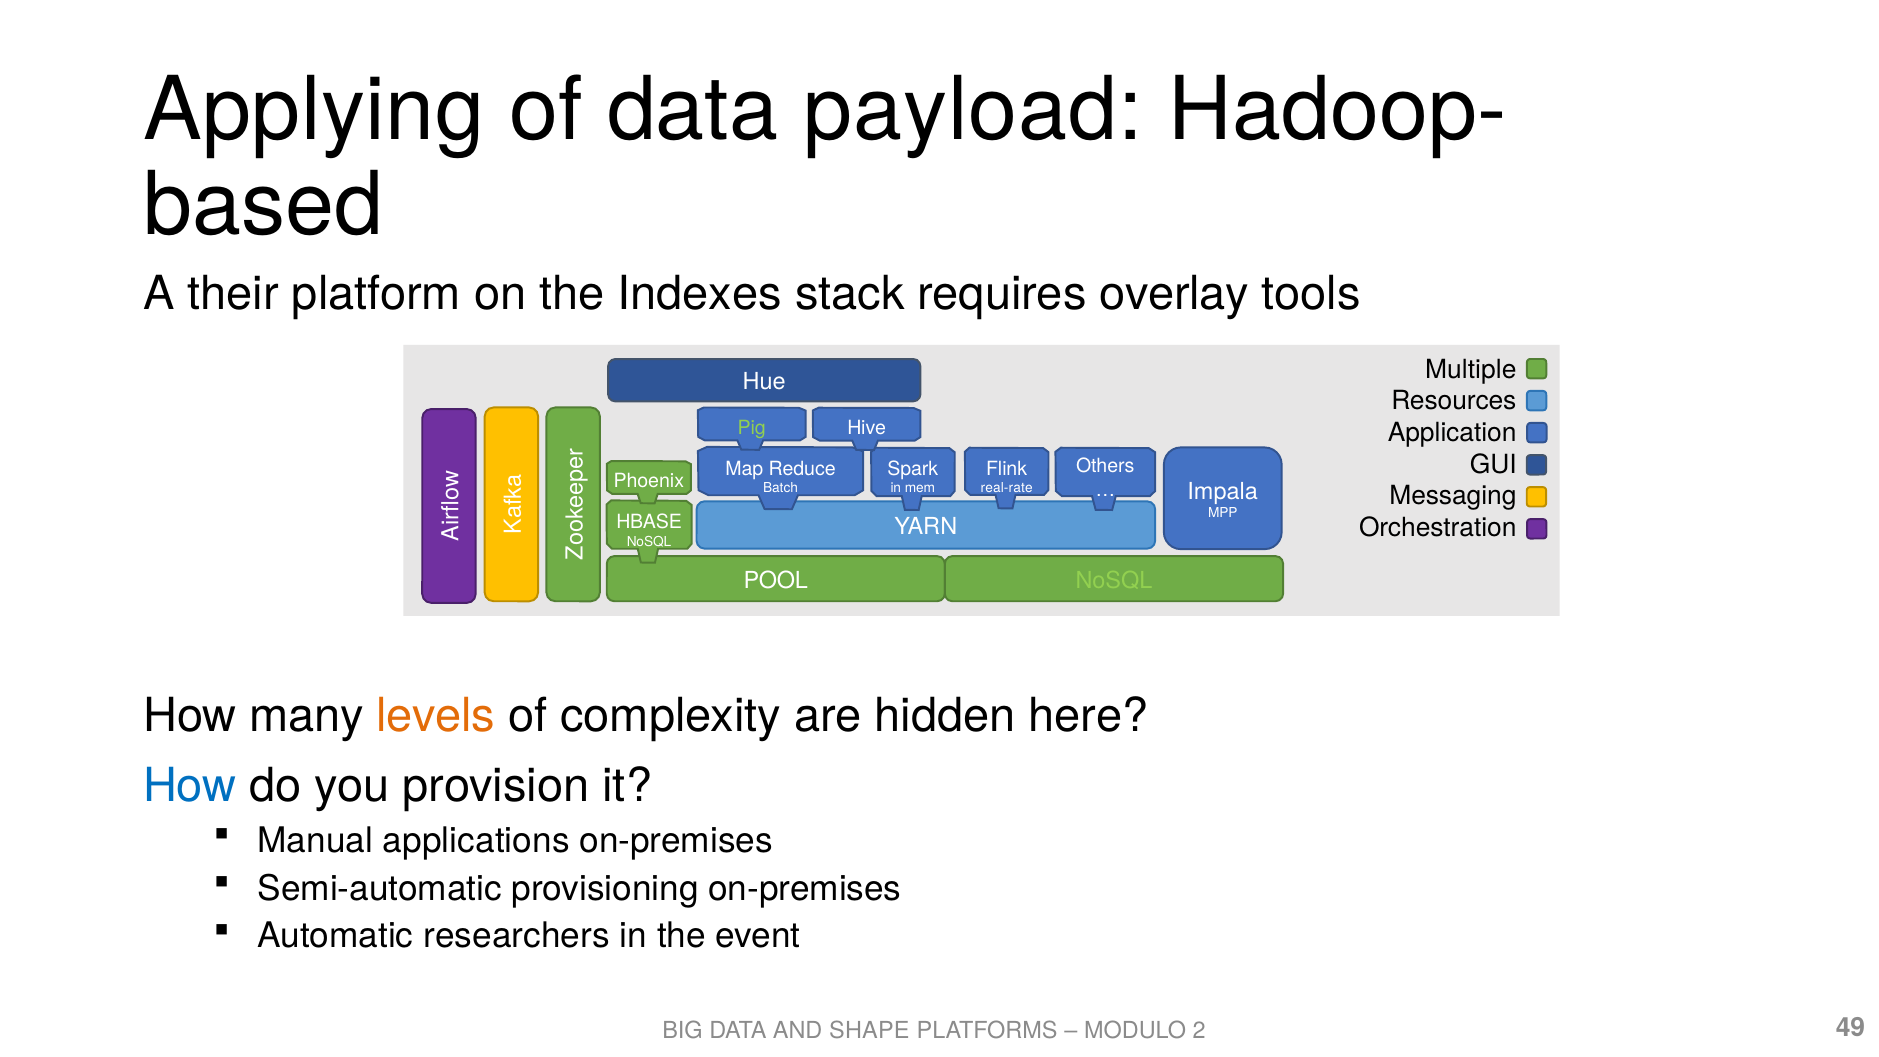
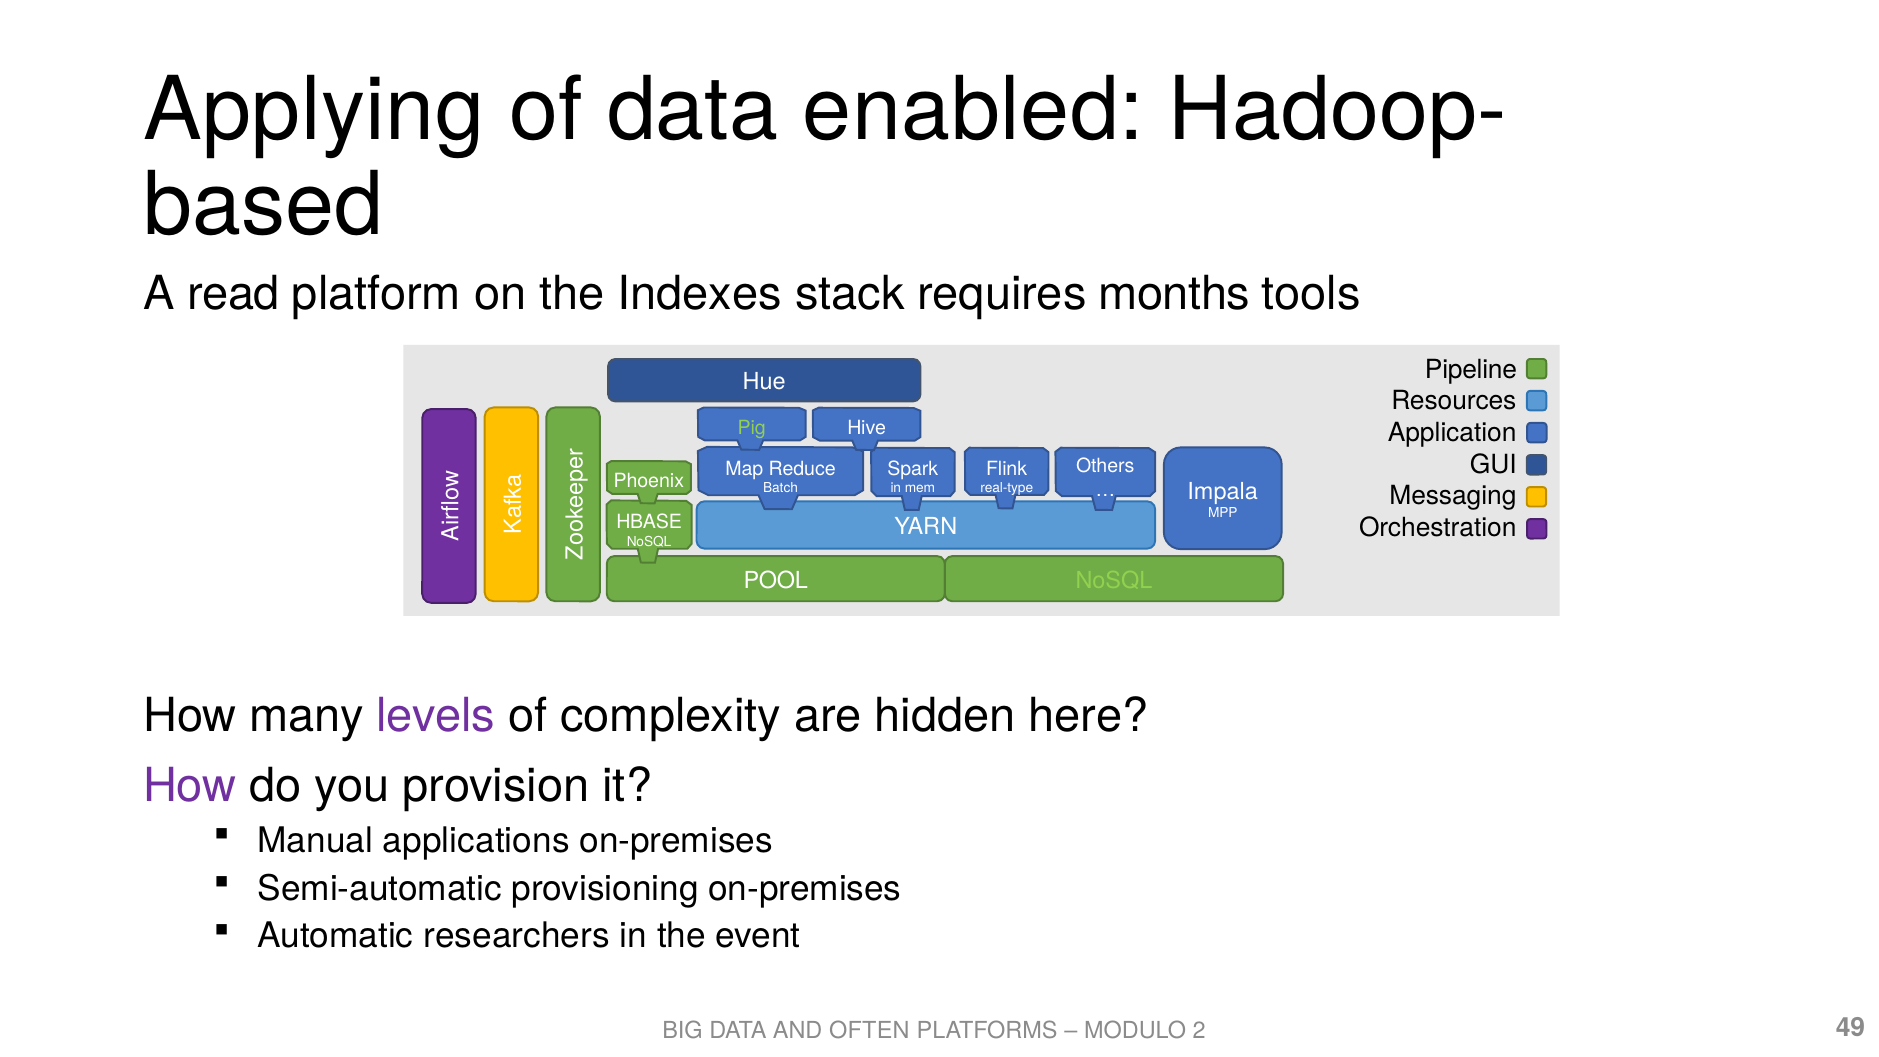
payload: payload -> enabled
their: their -> read
overlay: overlay -> months
Multiple: Multiple -> Pipeline
real-rate: real-rate -> real-type
levels colour: orange -> purple
How at (190, 786) colour: blue -> purple
SHAPE: SHAPE -> OFTEN
